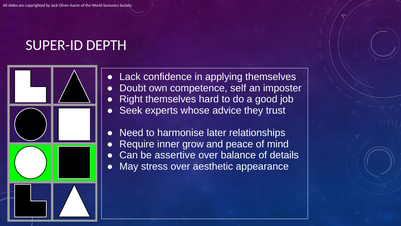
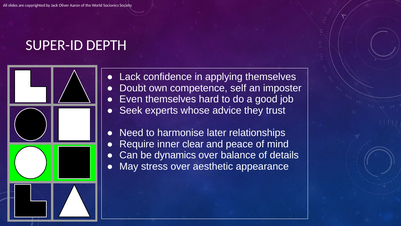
Right: Right -> Even
grow: grow -> clear
assertive: assertive -> dynamics
